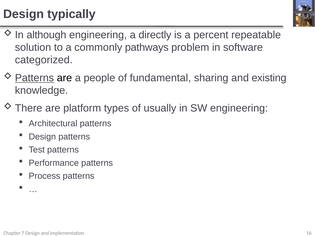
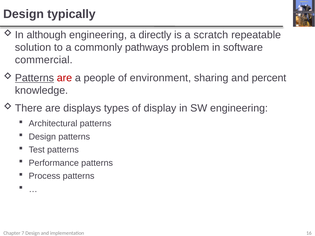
percent: percent -> scratch
categorized: categorized -> commercial
are at (64, 78) colour: black -> red
fundamental: fundamental -> environment
existing: existing -> percent
platform: platform -> displays
usually: usually -> display
